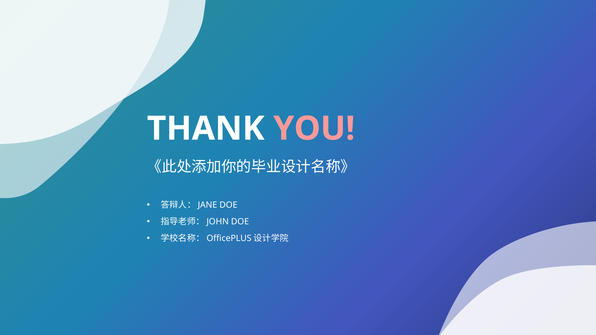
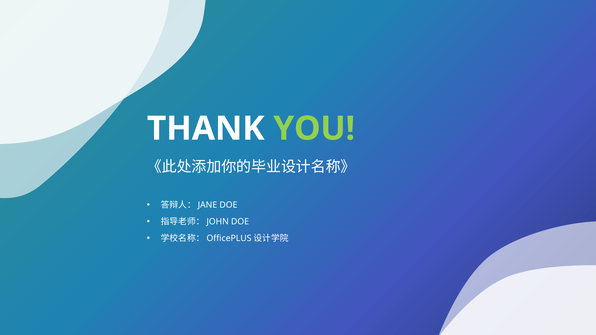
YOU colour: pink -> light green
